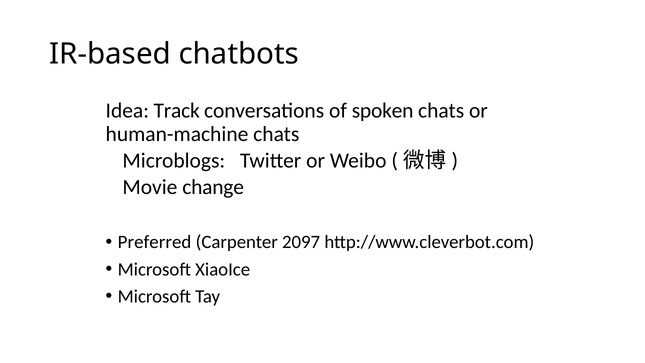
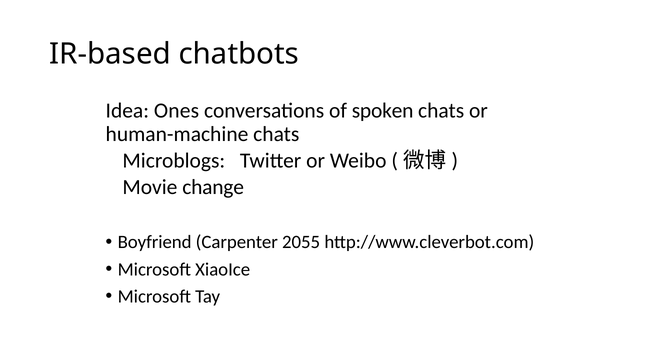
Track: Track -> Ones
Preferred: Preferred -> Boyfriend
2097: 2097 -> 2055
